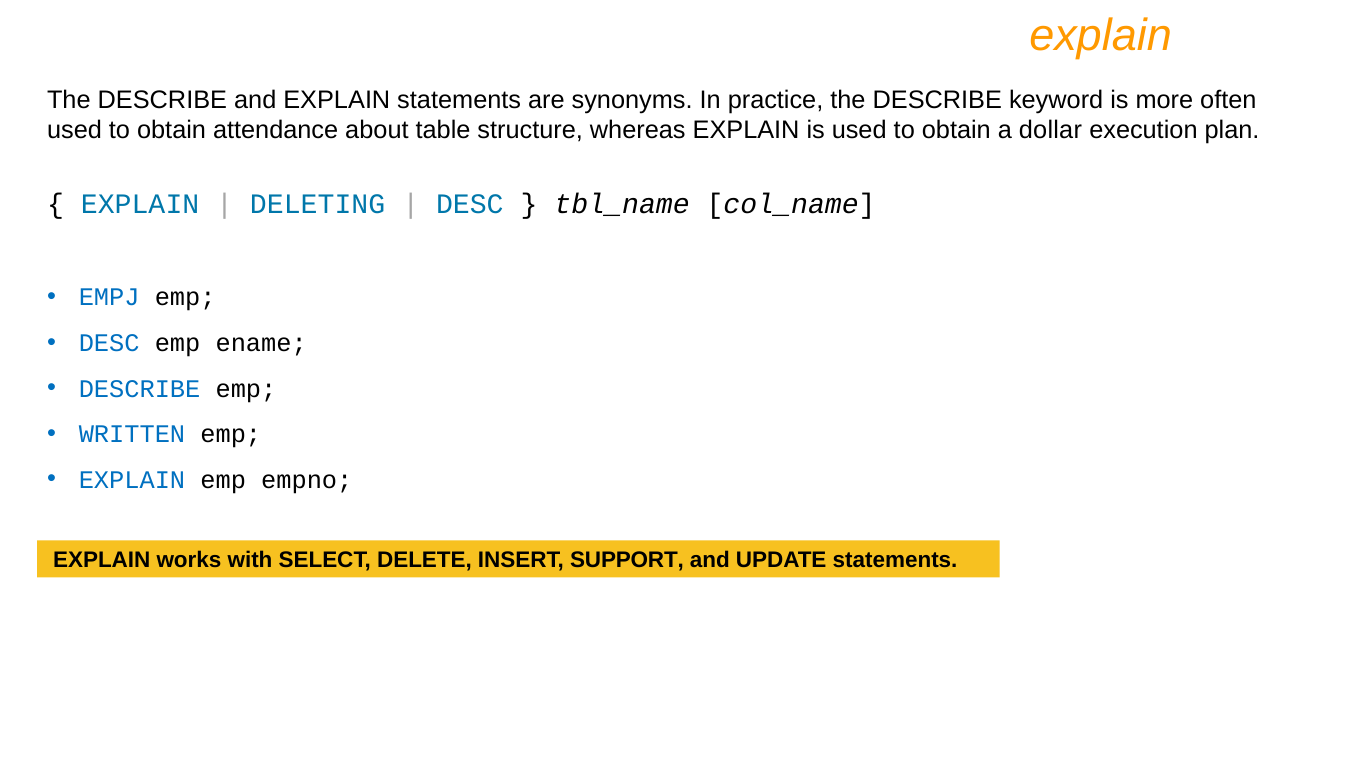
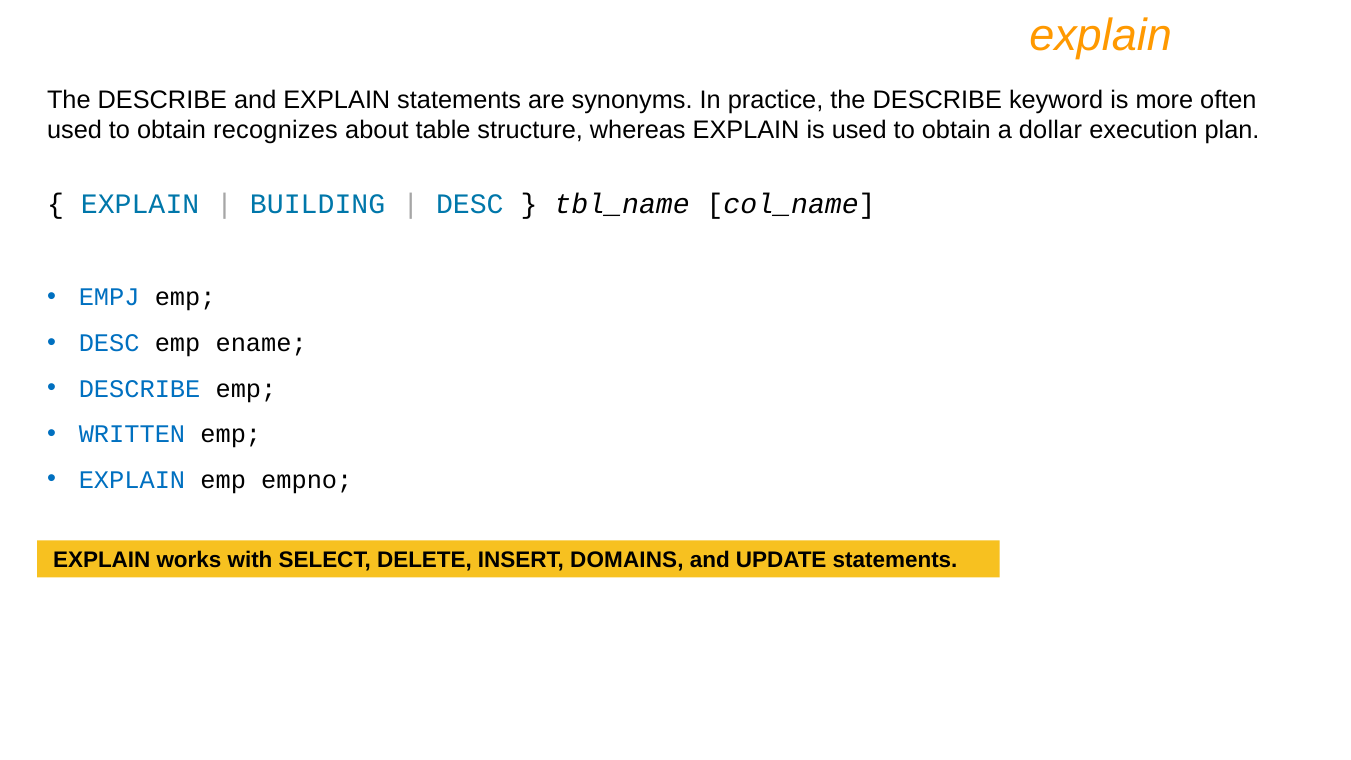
attendance: attendance -> recognizes
DELETING: DELETING -> BUILDING
SUPPORT: SUPPORT -> DOMAINS
